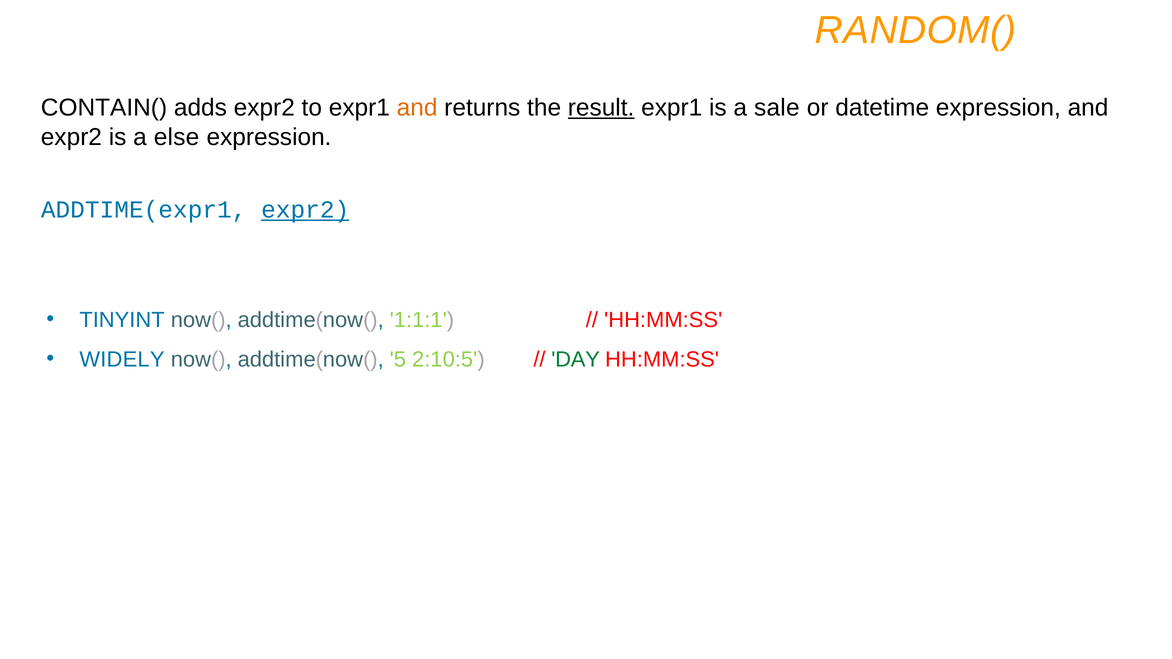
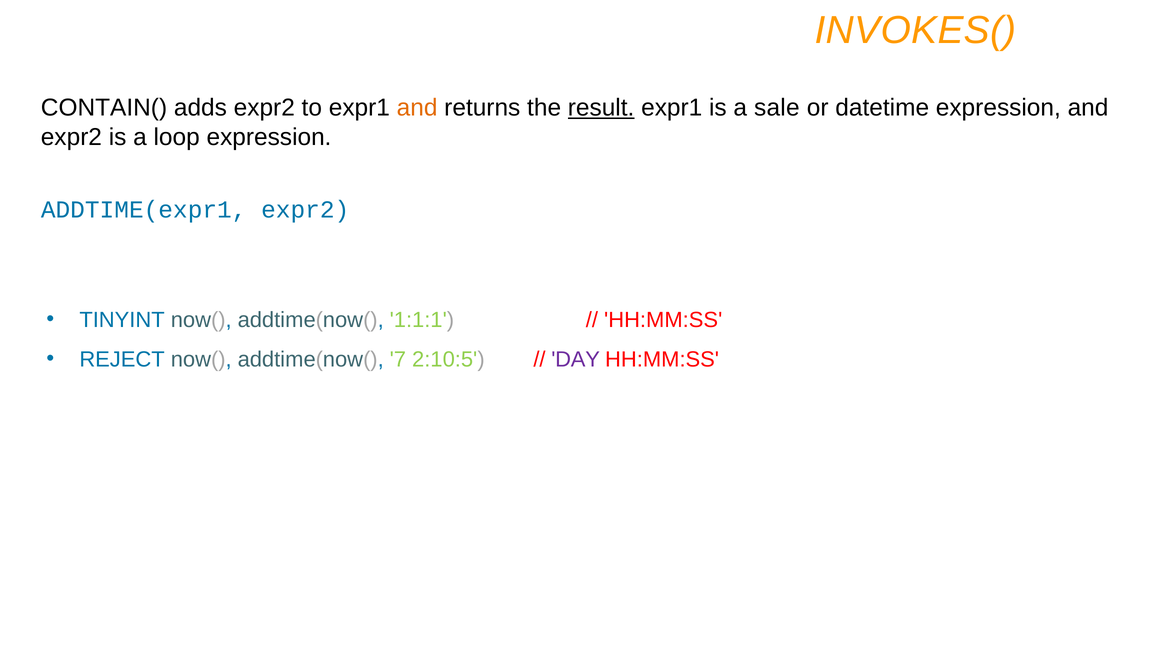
RANDOM(: RANDOM( -> INVOKES(
else: else -> loop
expr2 at (305, 210) underline: present -> none
WIDELY: WIDELY -> REJECT
5: 5 -> 7
DAY colour: green -> purple
